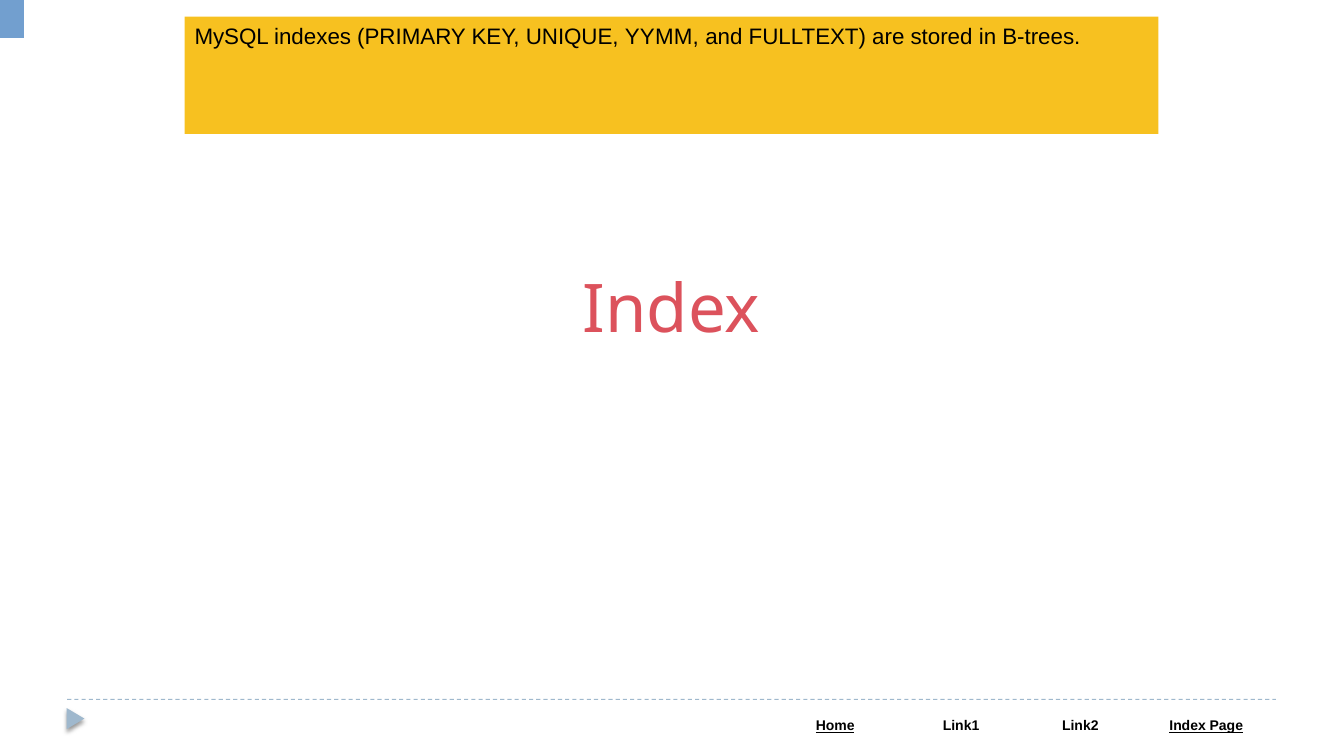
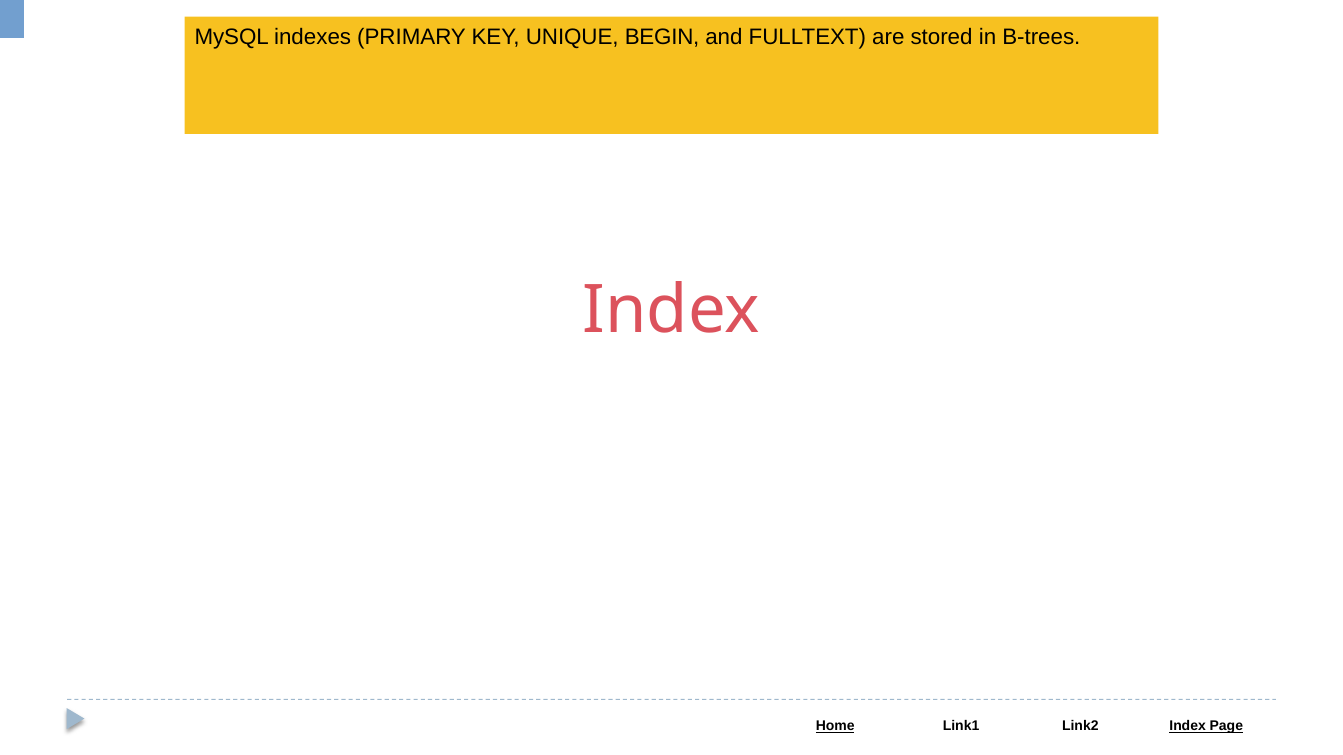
YYMM: YYMM -> BEGIN
